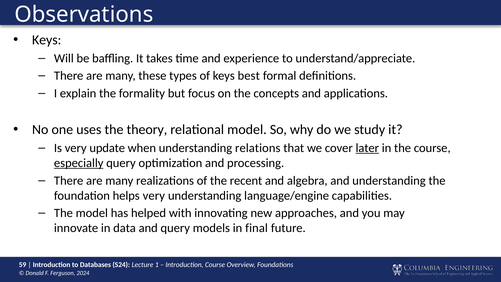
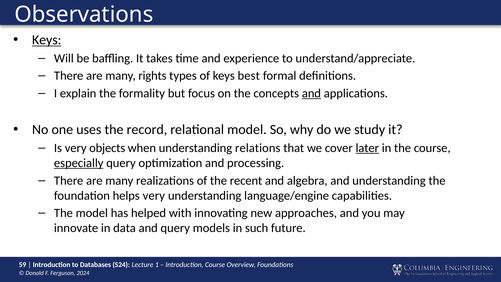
Keys at (47, 40) underline: none -> present
these: these -> rights
and at (311, 93) underline: none -> present
theory: theory -> record
update: update -> objects
final: final -> such
